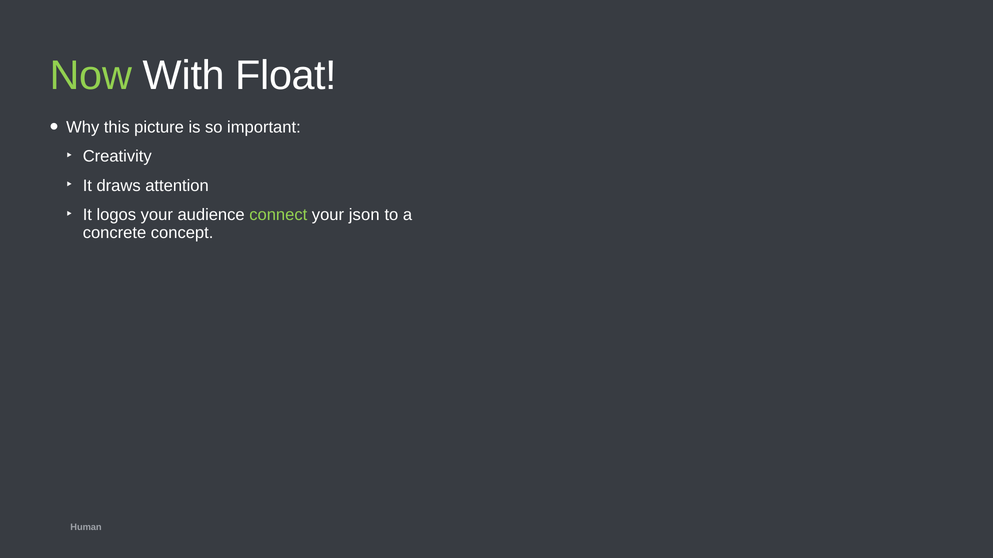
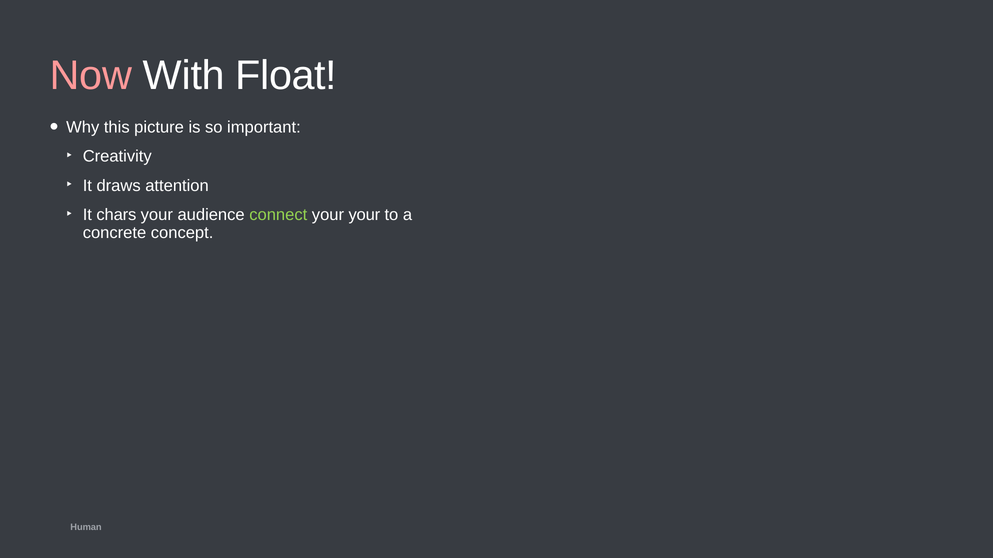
Now colour: light green -> pink
logos: logos -> chars
your json: json -> your
